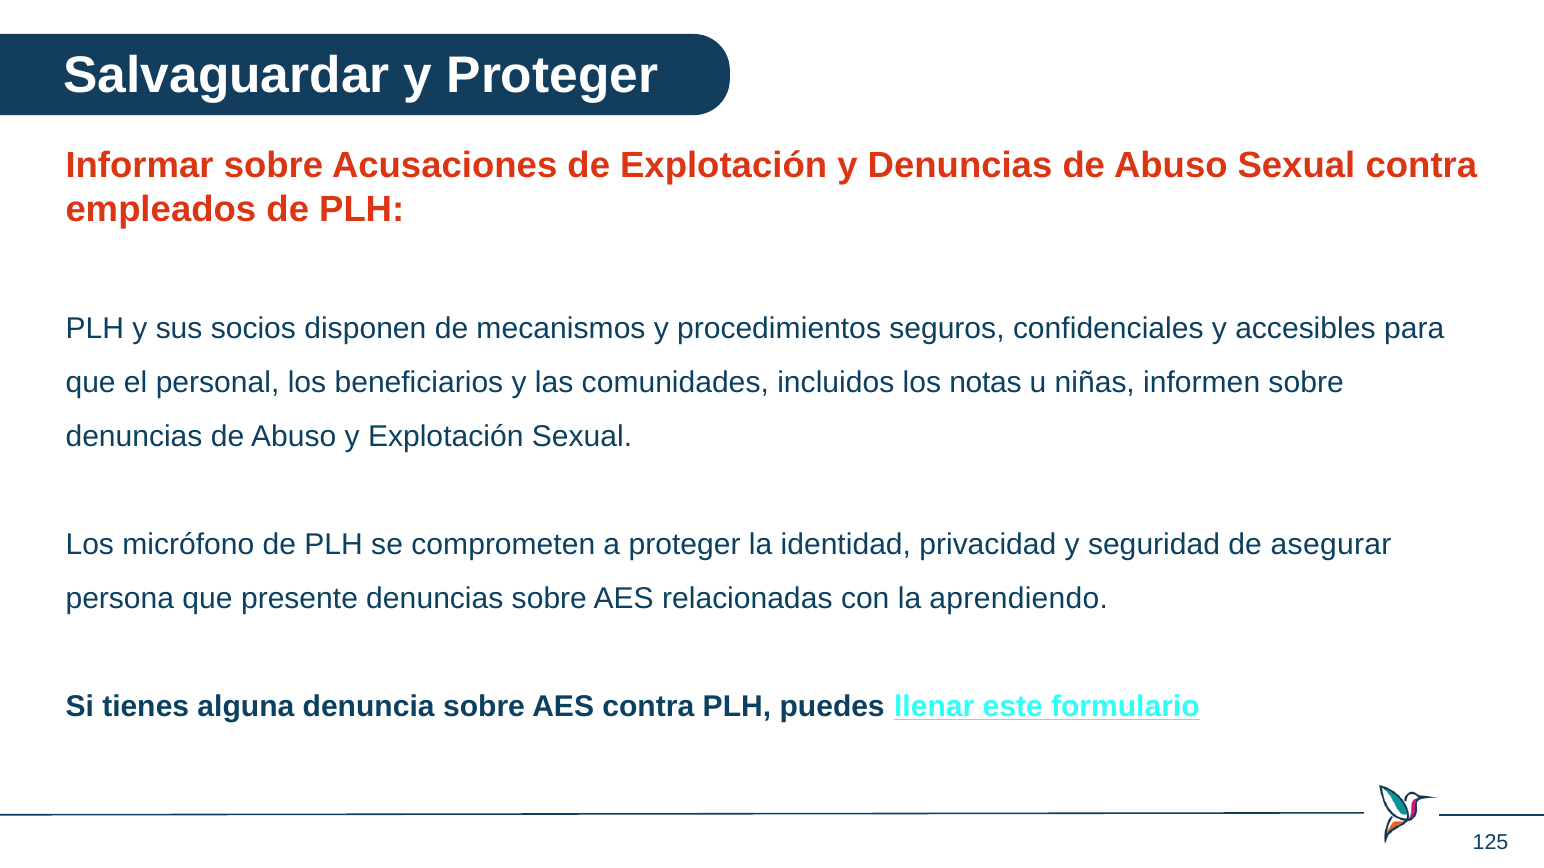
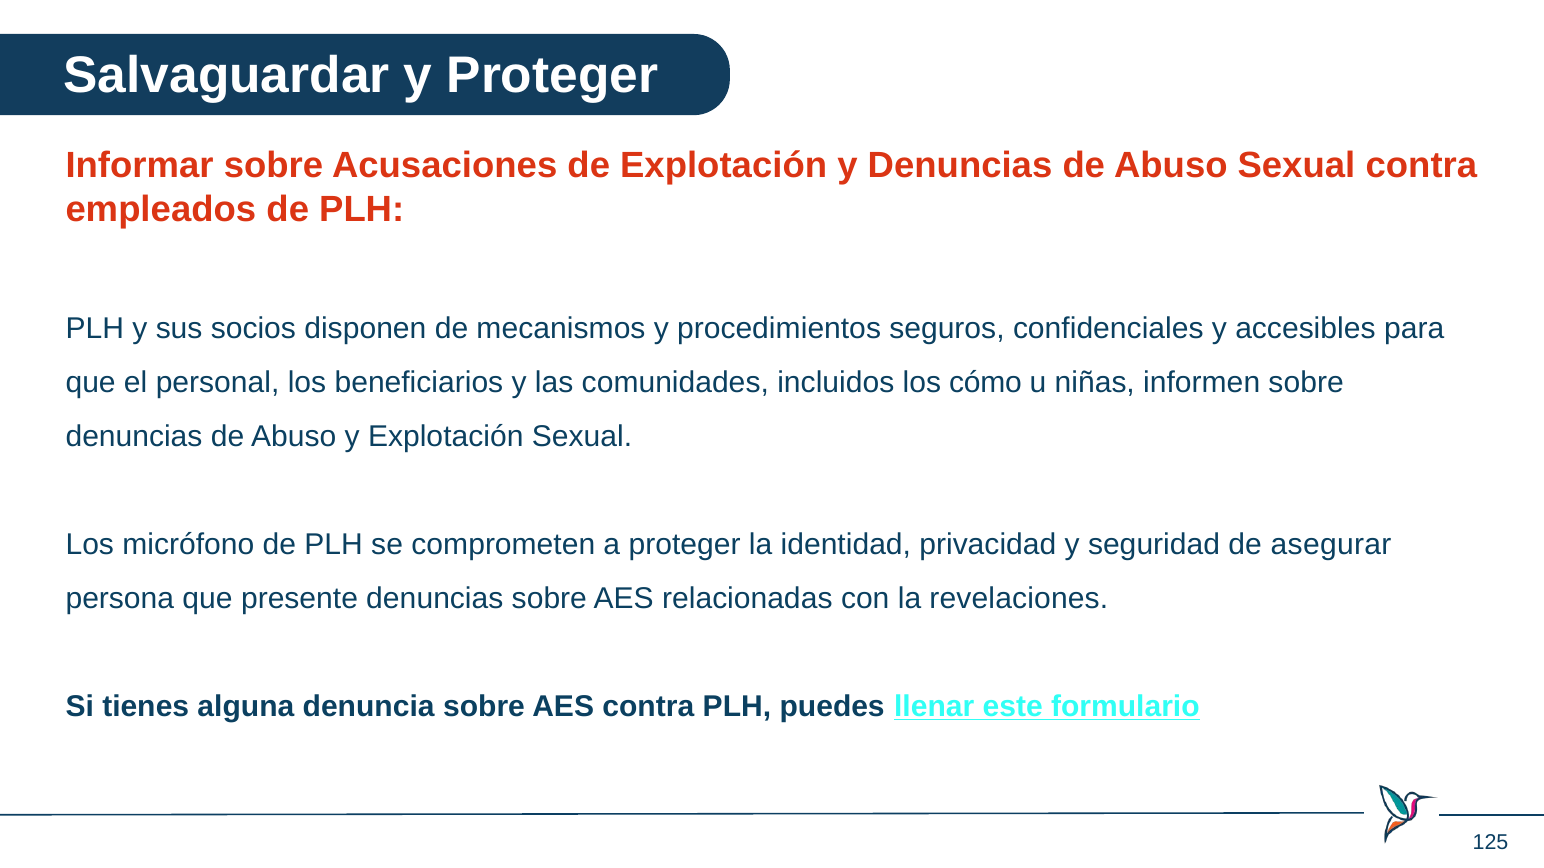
notas: notas -> cómo
aprendiendo: aprendiendo -> revelaciones
